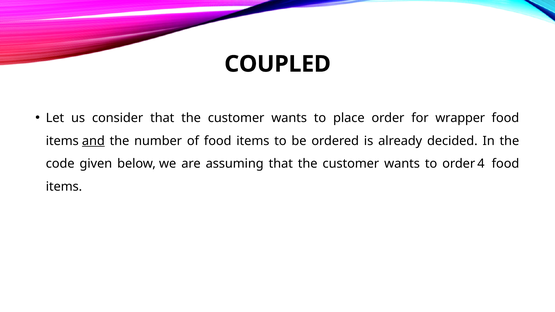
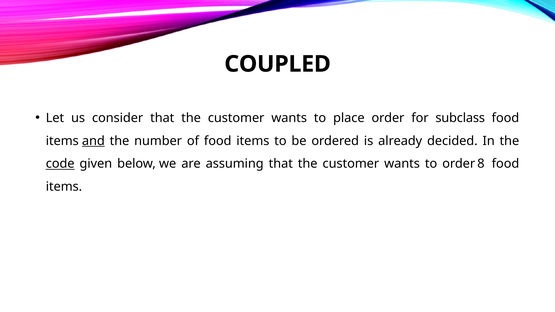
wrapper: wrapper -> subclass
code underline: none -> present
4: 4 -> 8
